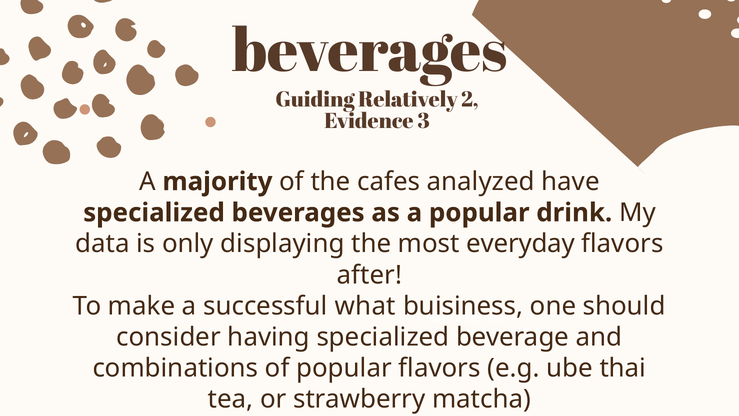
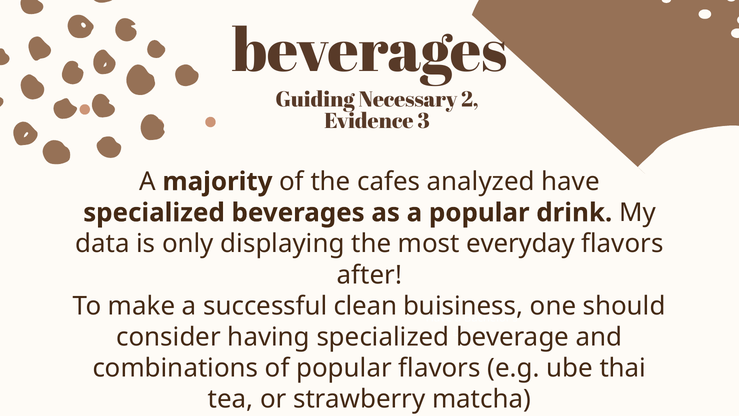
Relatively: Relatively -> Necessary
what: what -> clean
